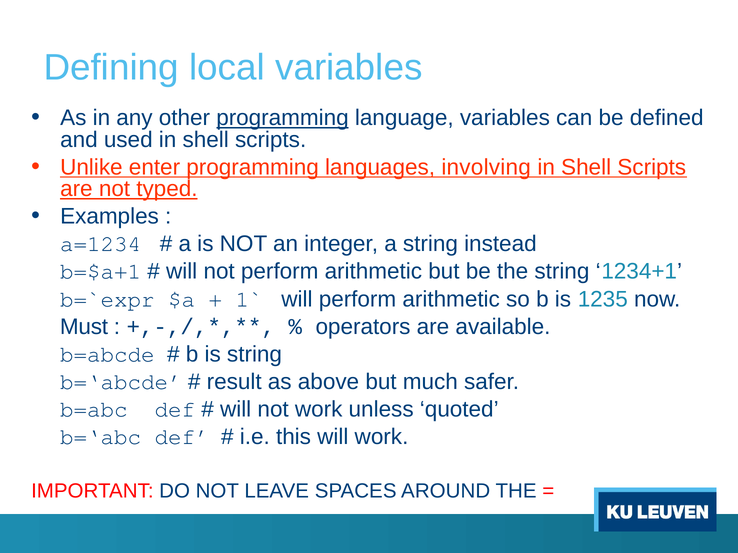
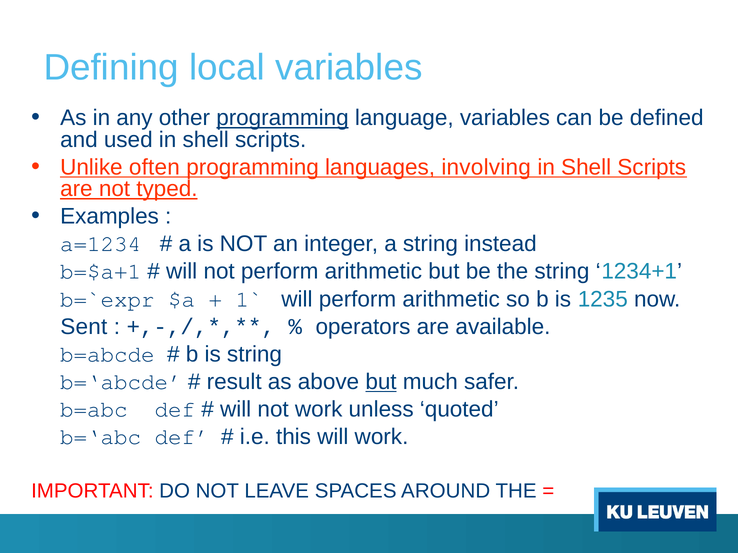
enter: enter -> often
Must: Must -> Sent
but at (381, 382) underline: none -> present
